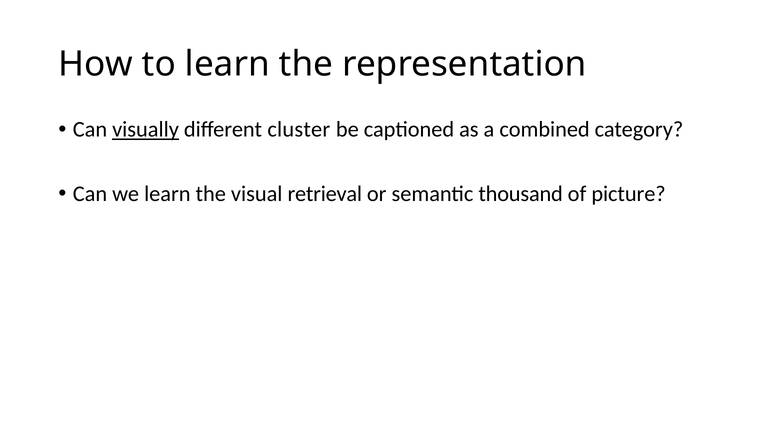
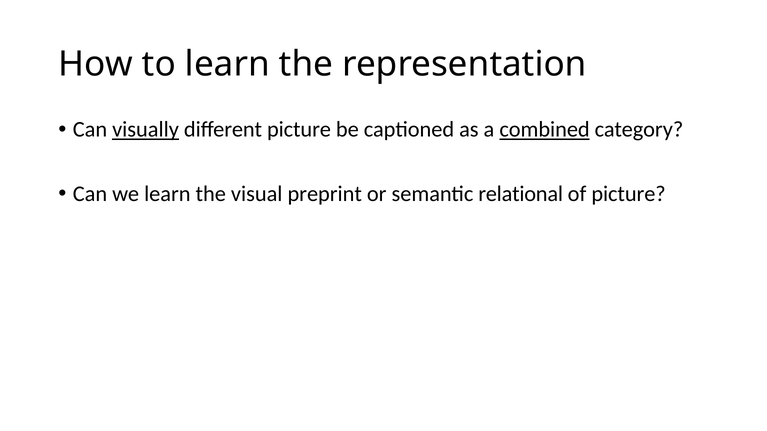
different cluster: cluster -> picture
combined underline: none -> present
retrieval: retrieval -> preprint
thousand: thousand -> relational
